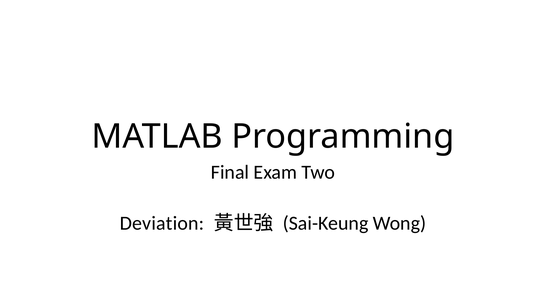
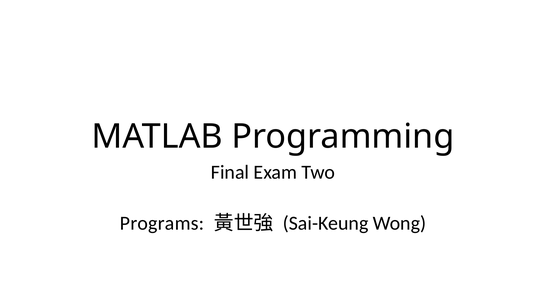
Deviation: Deviation -> Programs
